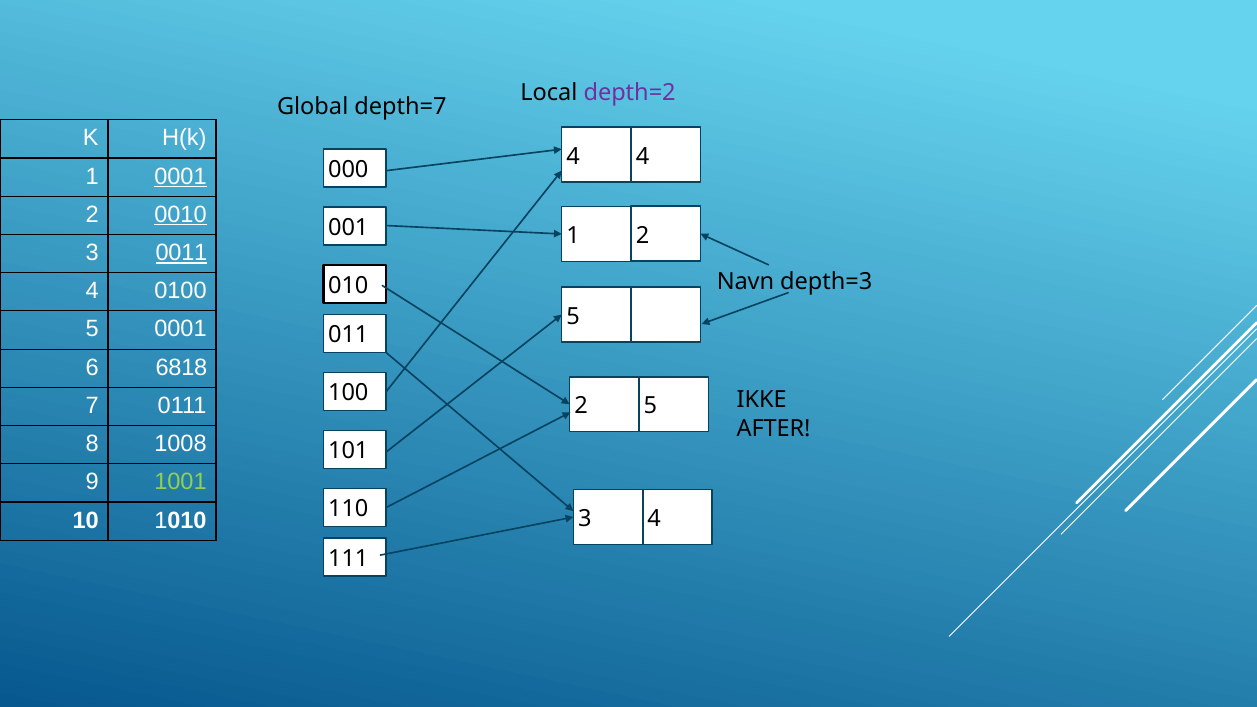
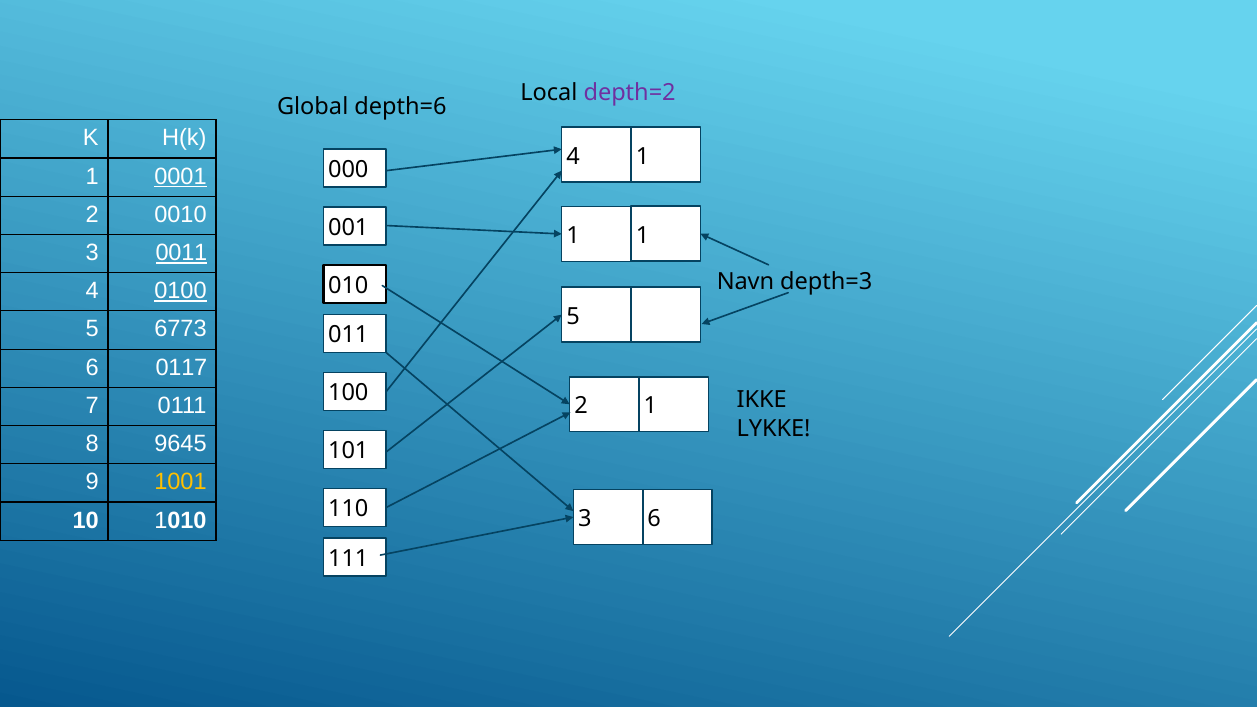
depth=7: depth=7 -> depth=6
4 4: 4 -> 1
0010 underline: present -> none
2 at (643, 235): 2 -> 1
0100 underline: none -> present
5 0001: 0001 -> 6773
6818: 6818 -> 0117
2 5: 5 -> 1
AFTER: AFTER -> LYKKE
1008: 1008 -> 9645
1001 colour: light green -> yellow
3 4: 4 -> 6
